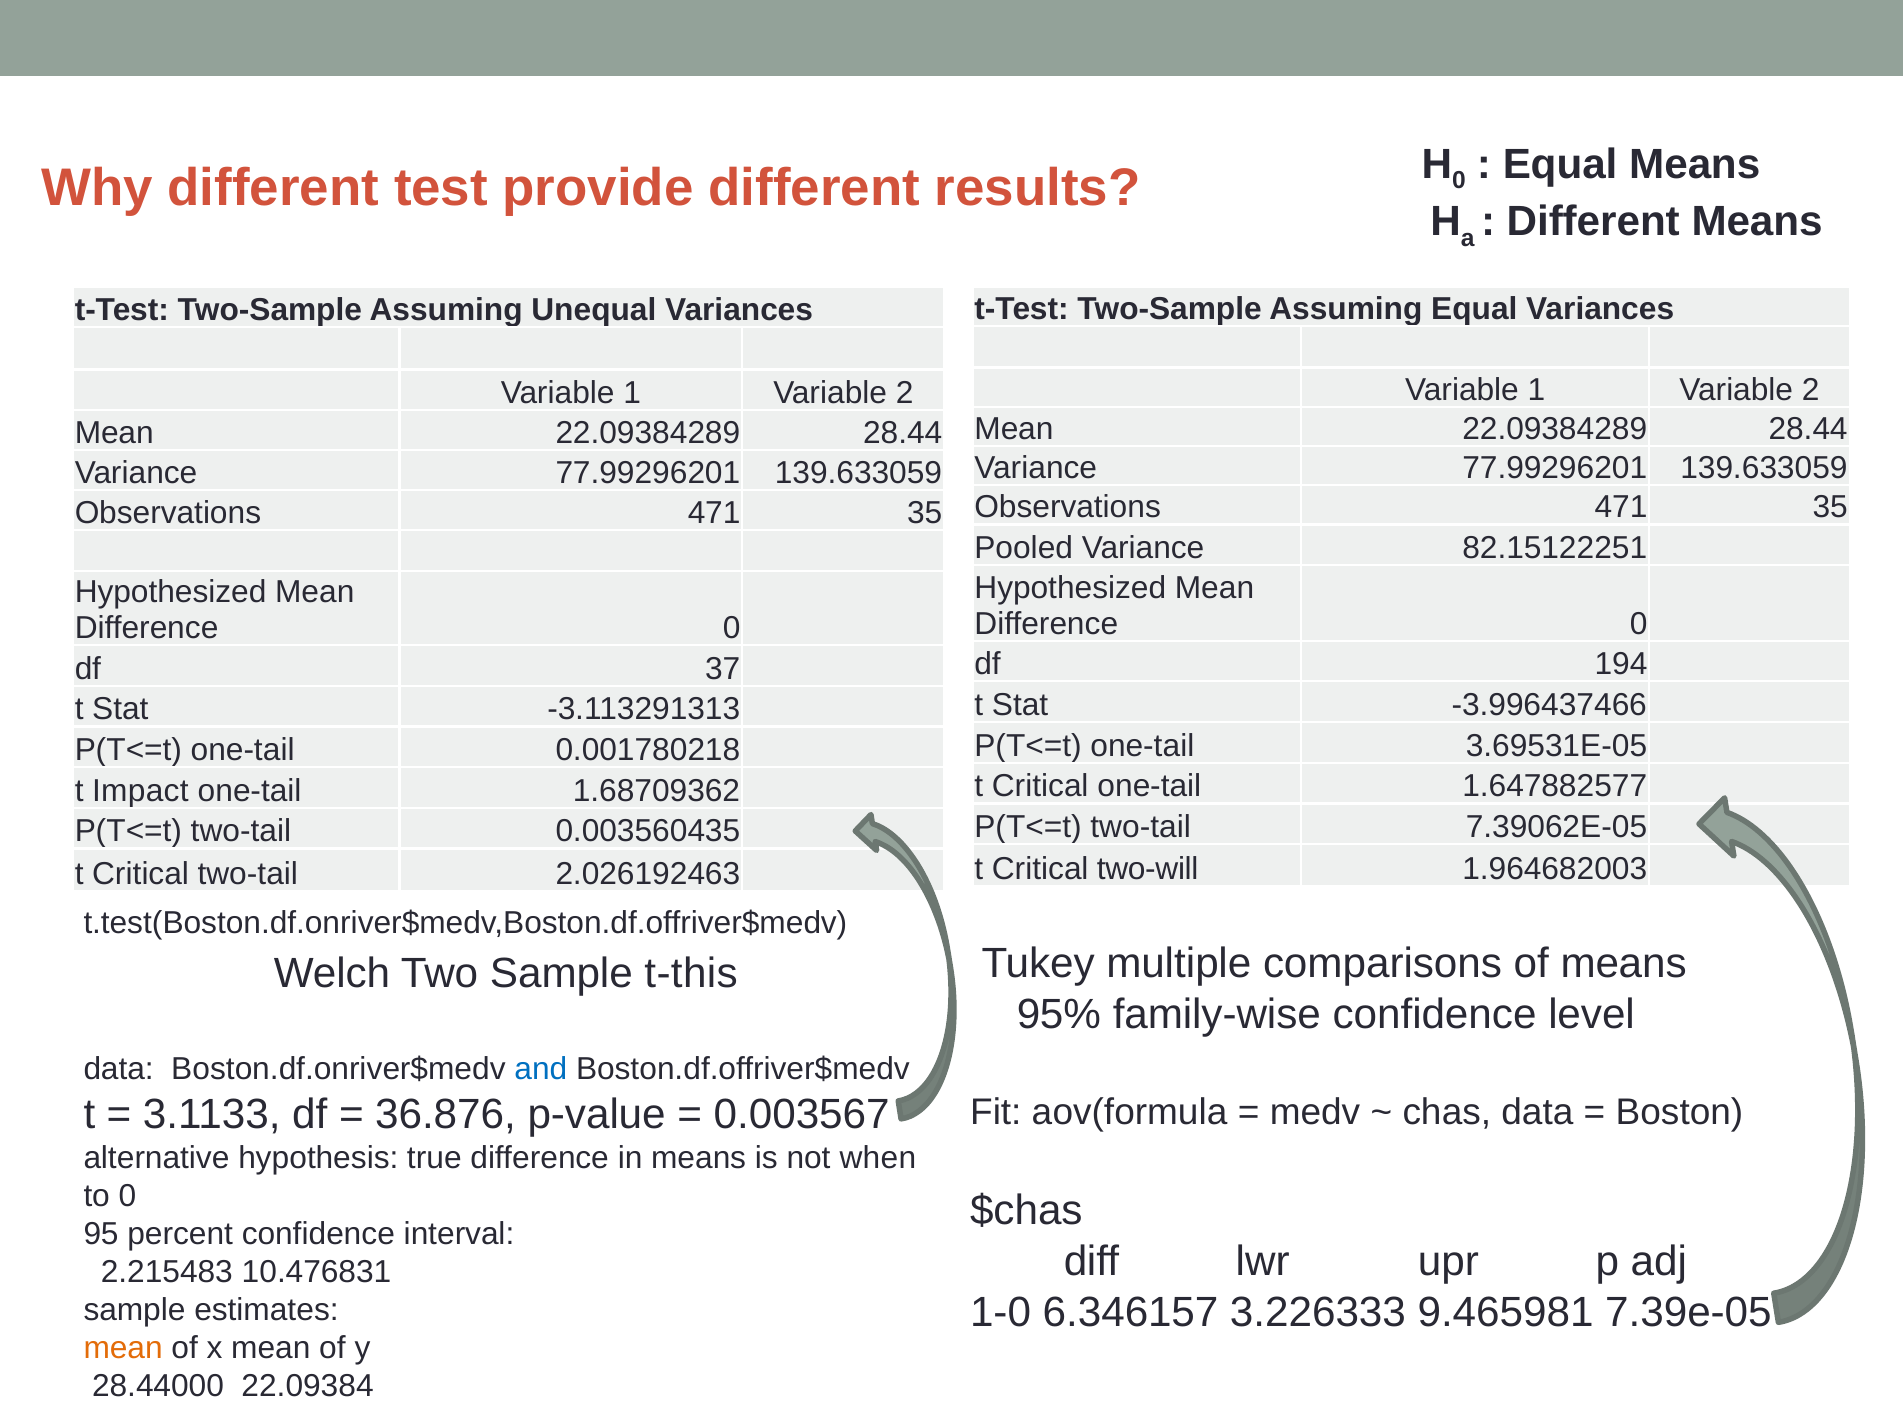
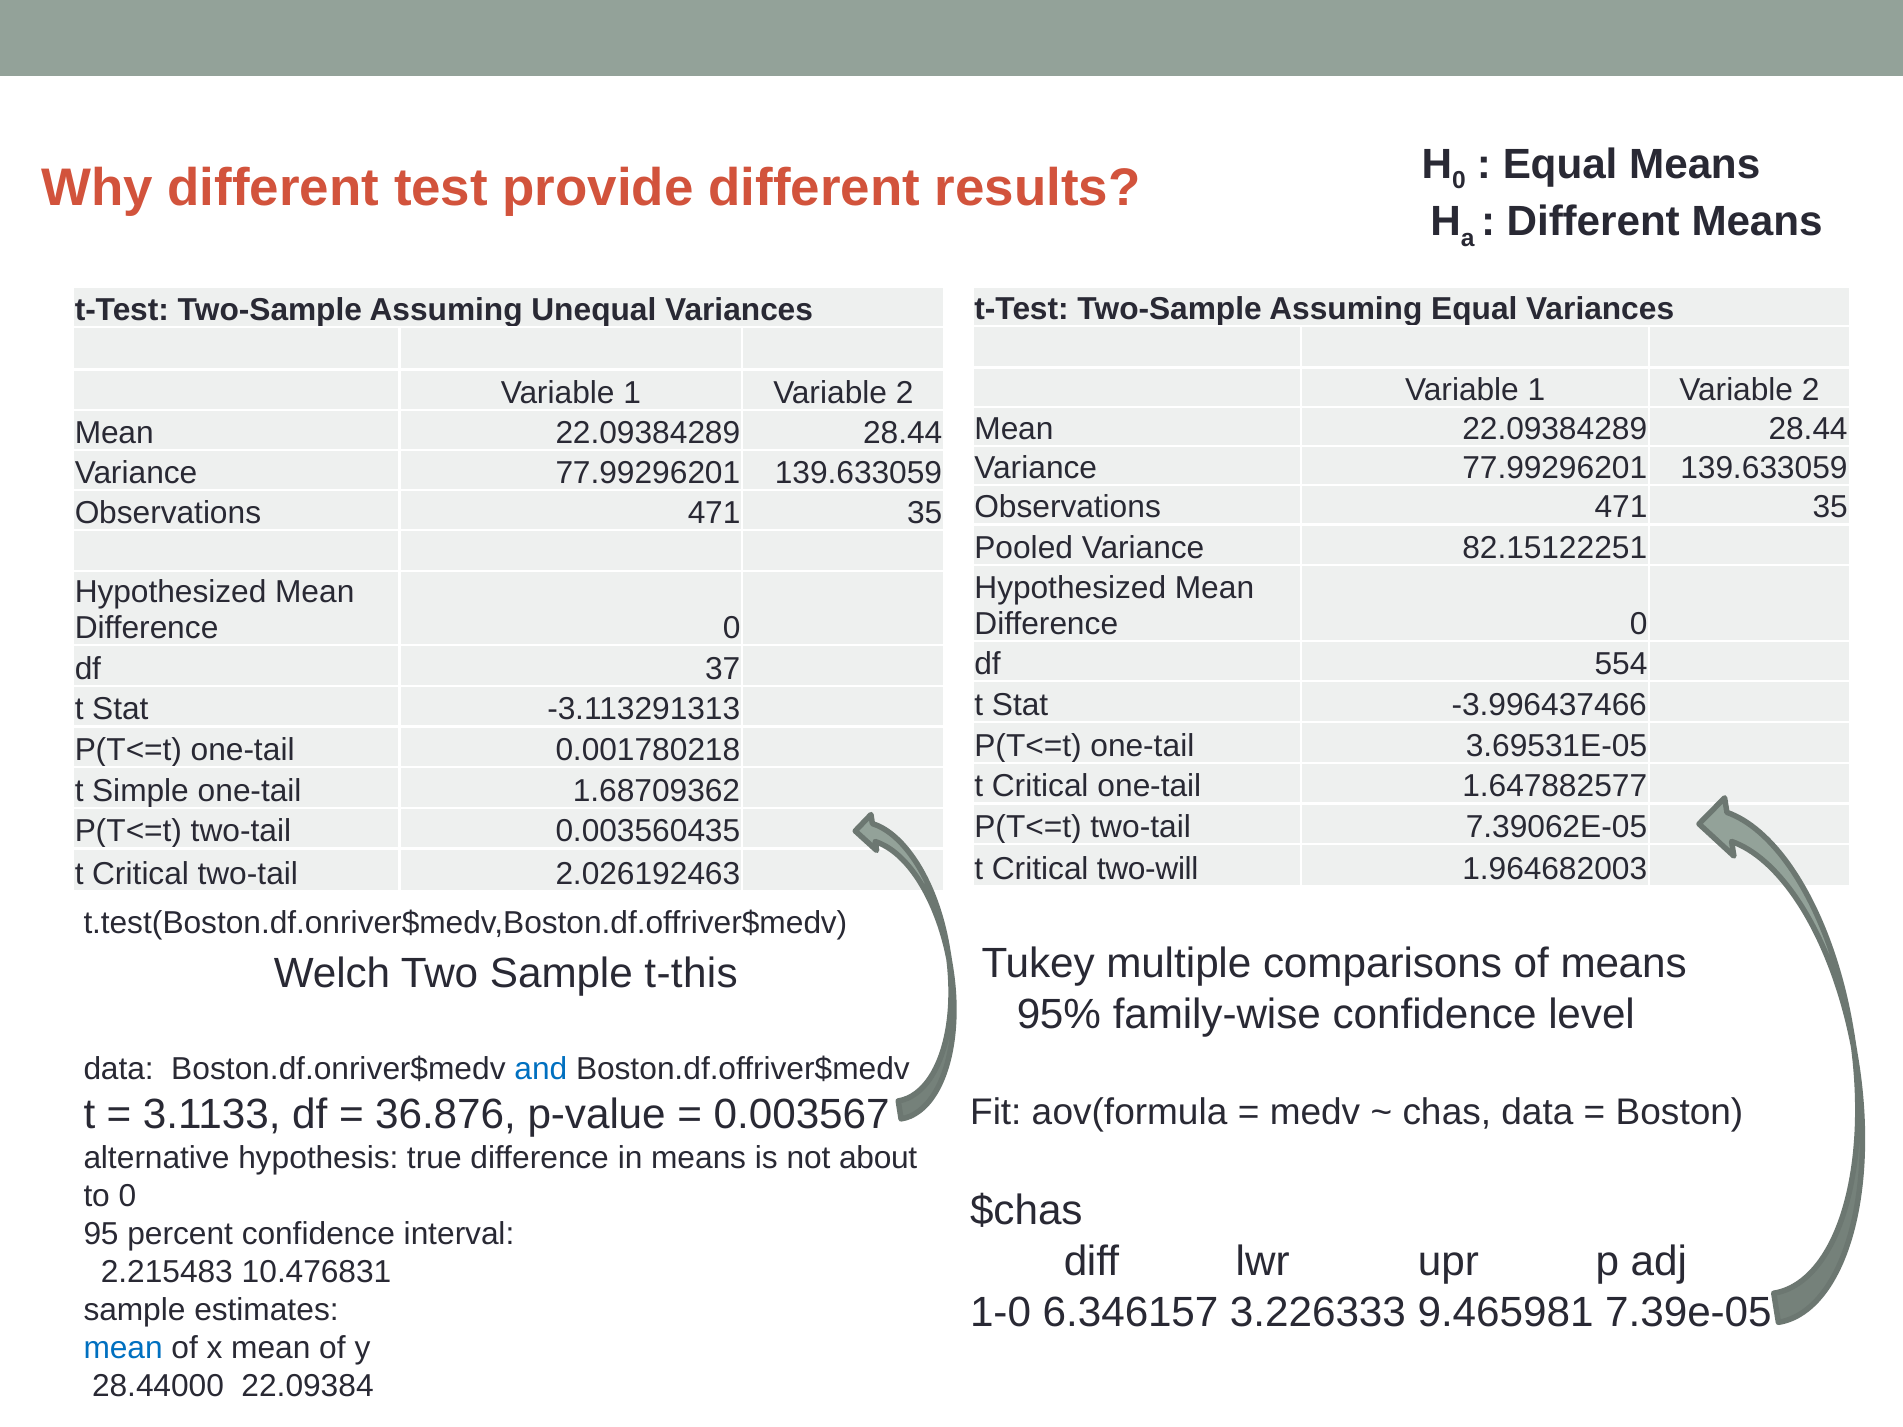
194: 194 -> 554
Impact: Impact -> Simple
when: when -> about
mean at (123, 1349) colour: orange -> blue
